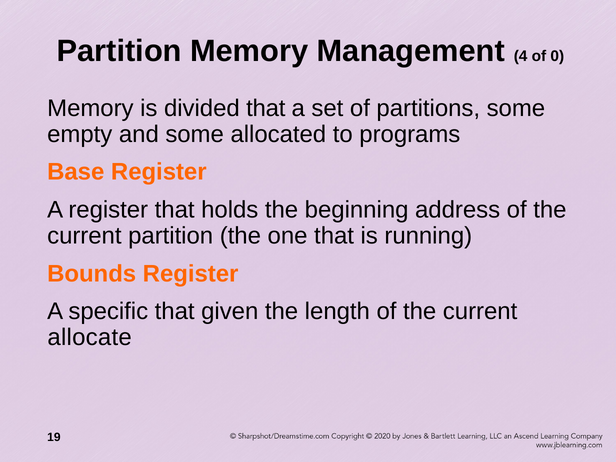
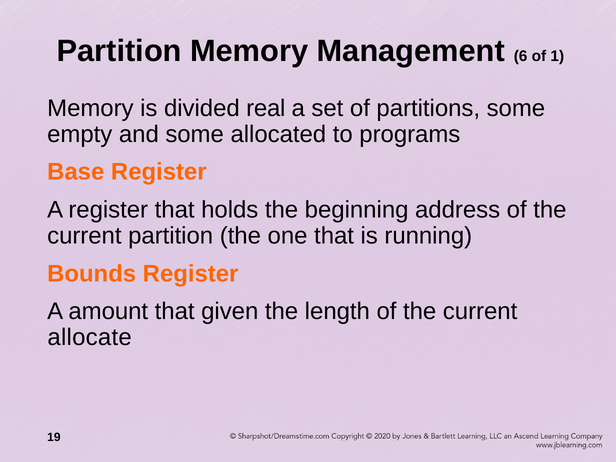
4: 4 -> 6
0: 0 -> 1
divided that: that -> real
specific: specific -> amount
